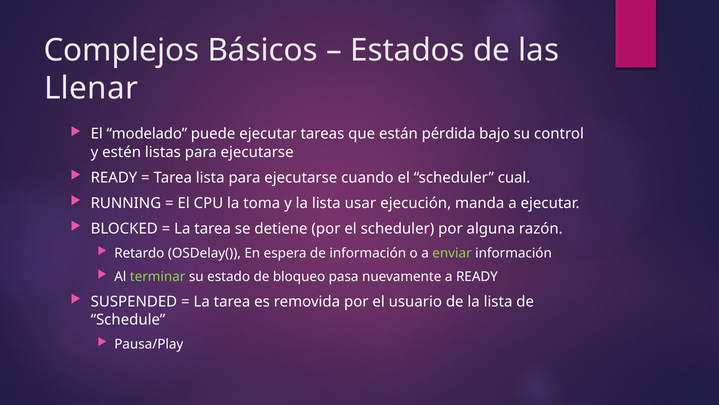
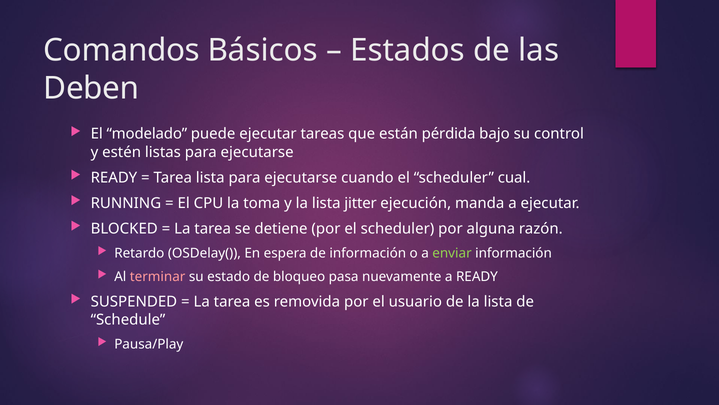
Complejos: Complejos -> Comandos
Llenar: Llenar -> Deben
usar: usar -> jitter
terminar colour: light green -> pink
